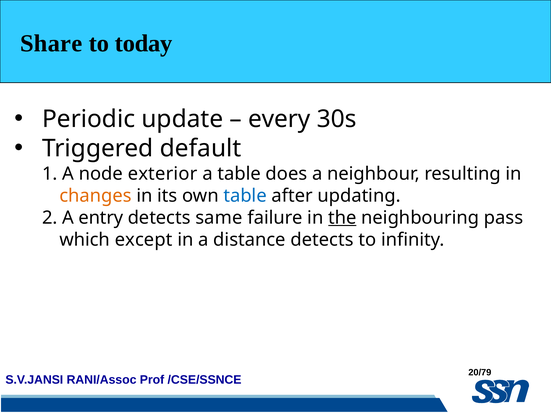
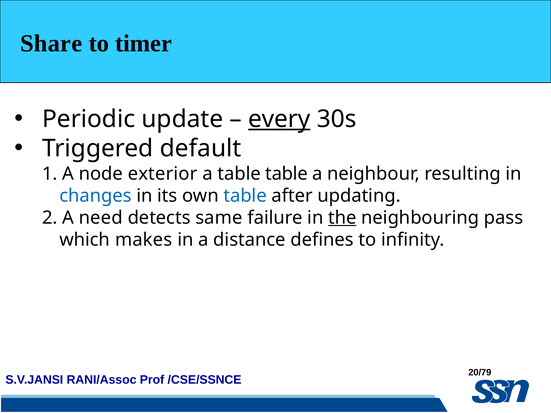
today: today -> timer
every underline: none -> present
table does: does -> table
changes colour: orange -> blue
entry: entry -> need
except: except -> makes
distance detects: detects -> defines
